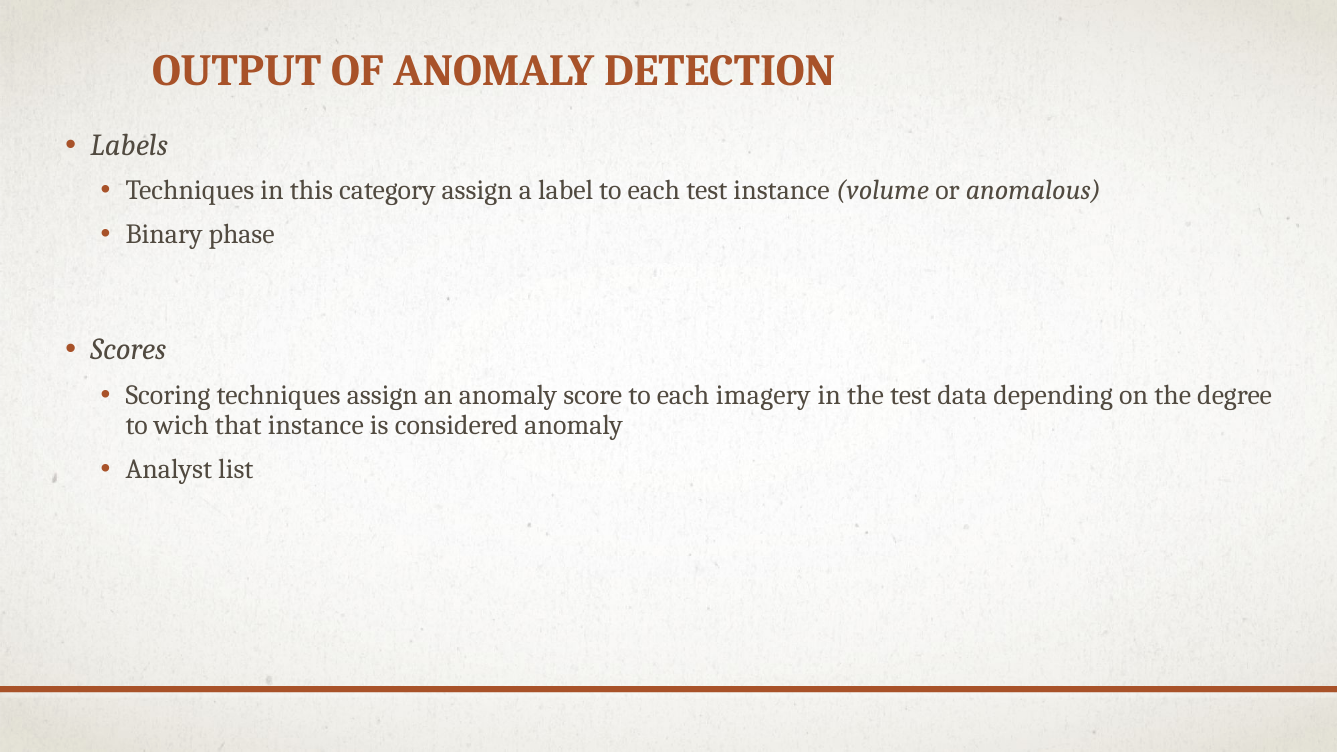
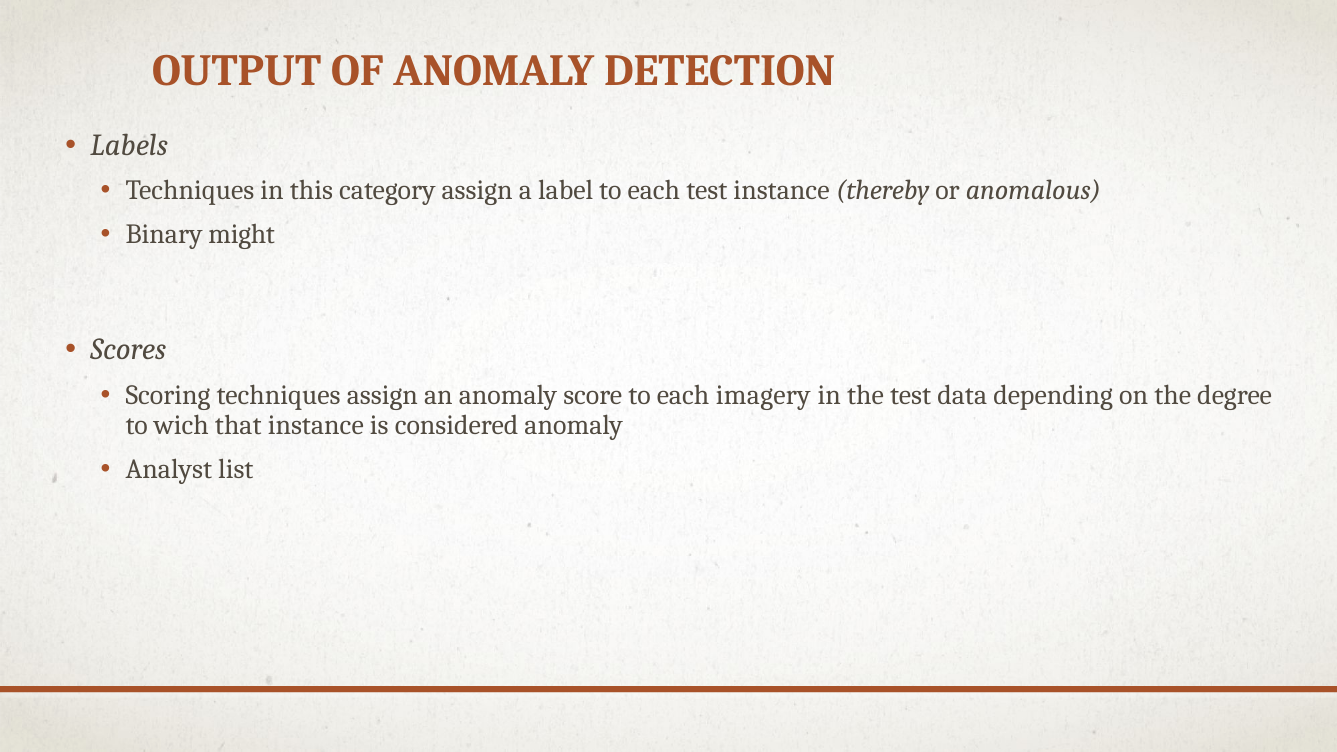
volume: volume -> thereby
phase: phase -> might
